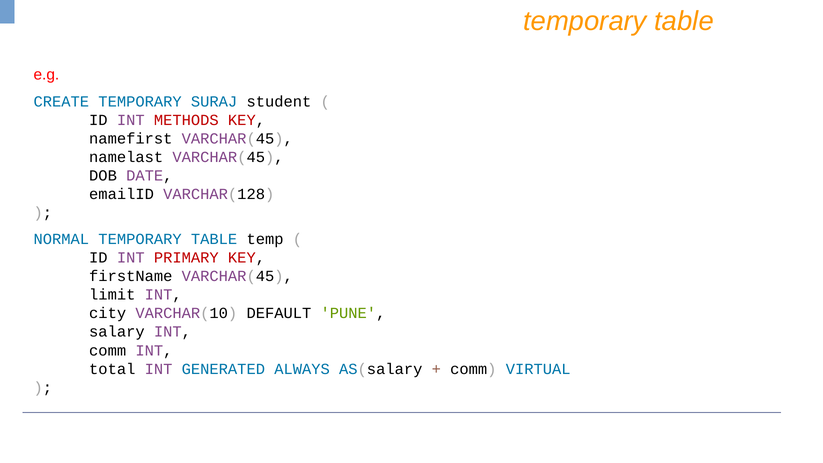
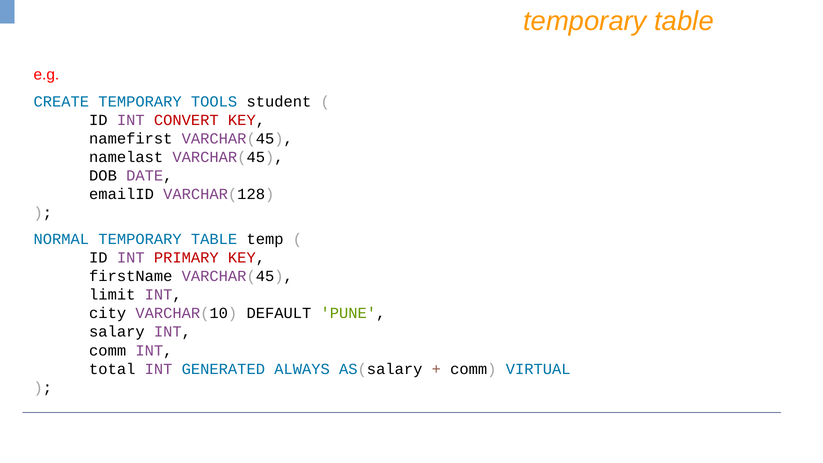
SURAJ: SURAJ -> TOOLS
METHODS: METHODS -> CONVERT
